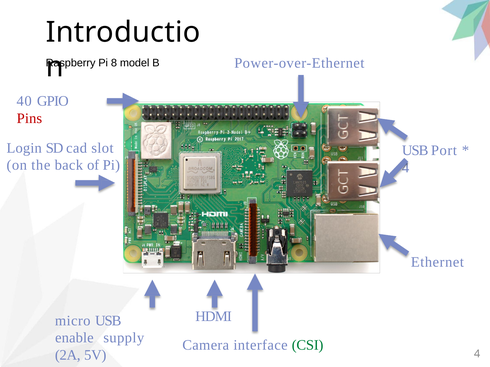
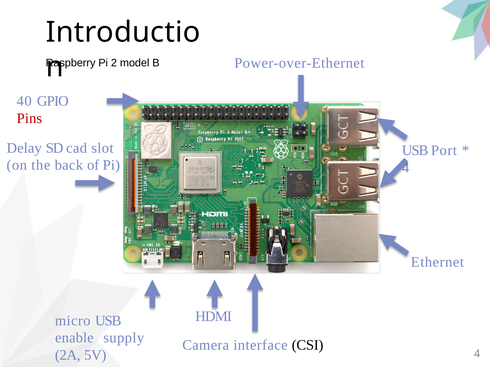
8: 8 -> 2
Login: Login -> Delay
CSI colour: green -> black
